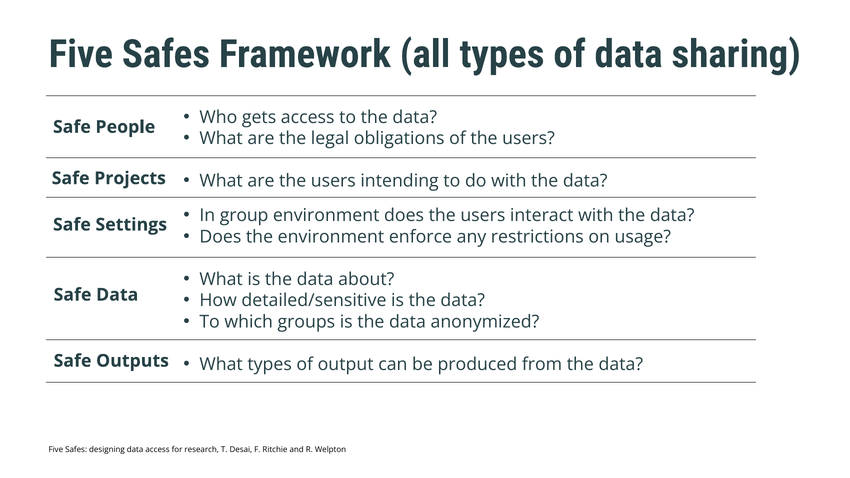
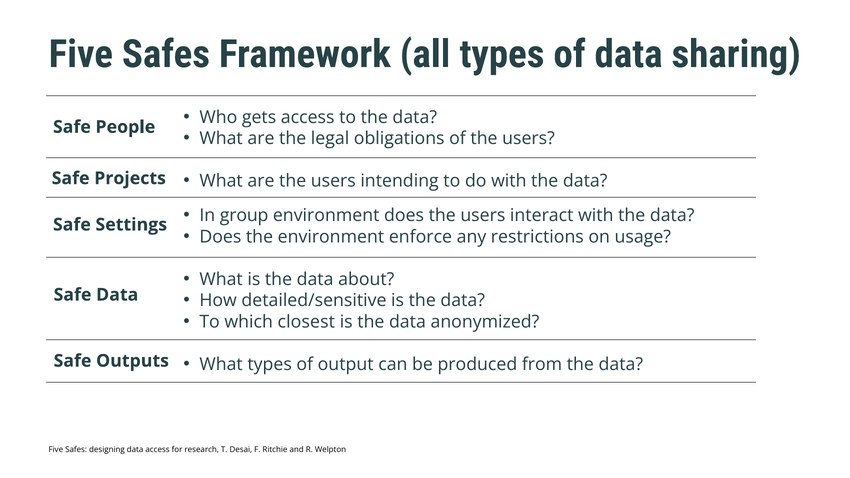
groups: groups -> closest
